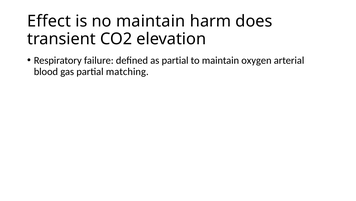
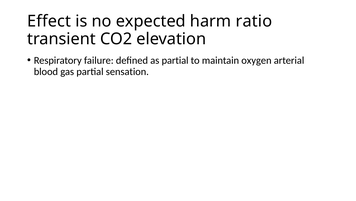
no maintain: maintain -> expected
does: does -> ratio
matching: matching -> sensation
